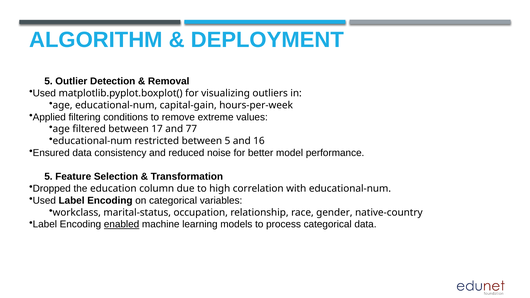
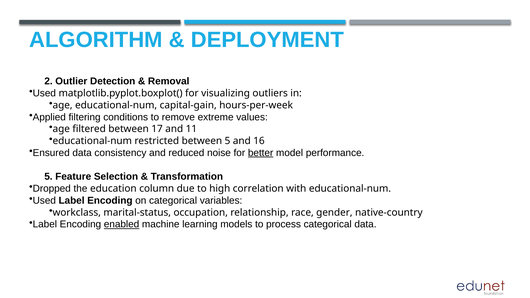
5 at (48, 81): 5 -> 2
77: 77 -> 11
better underline: none -> present
